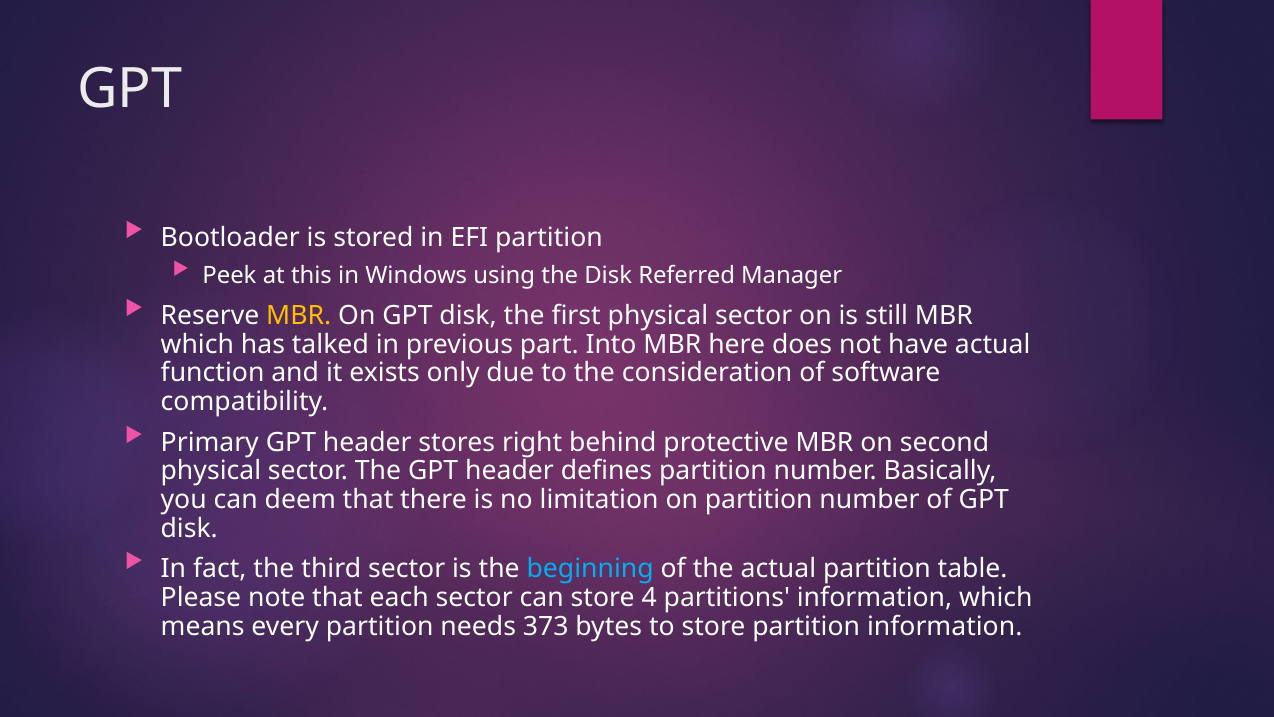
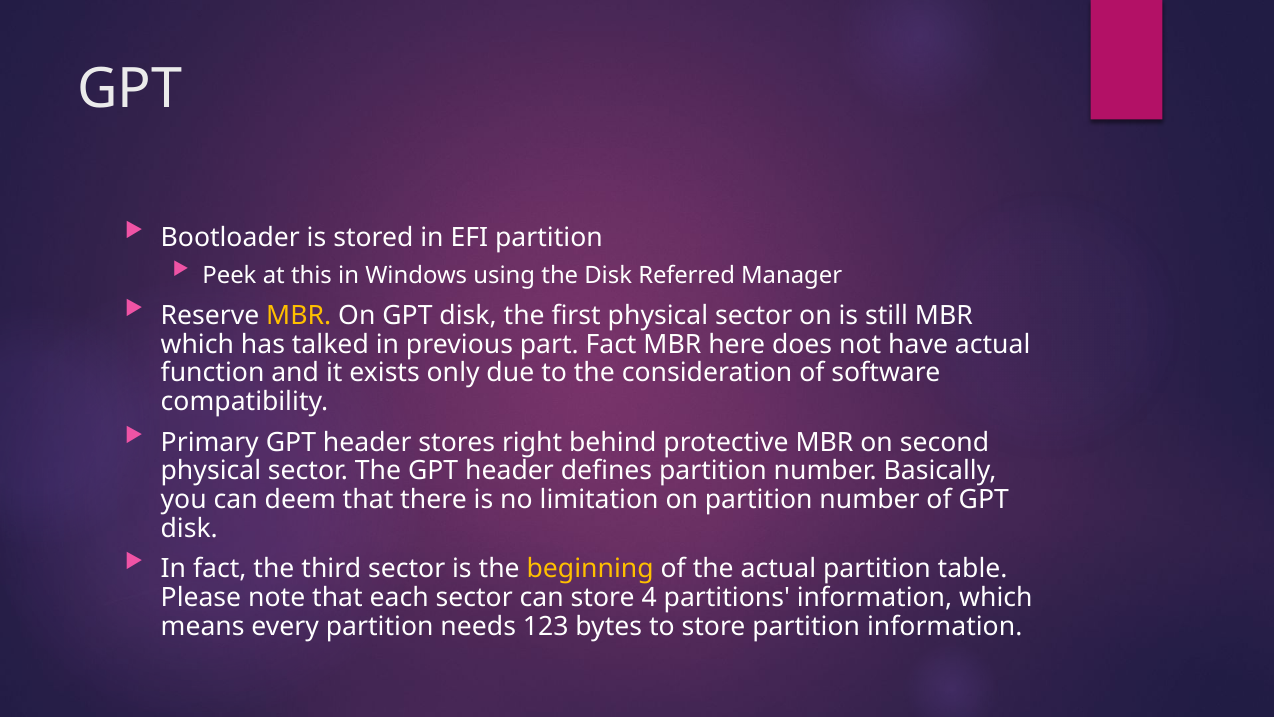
part Into: Into -> Fact
beginning colour: light blue -> yellow
373: 373 -> 123
